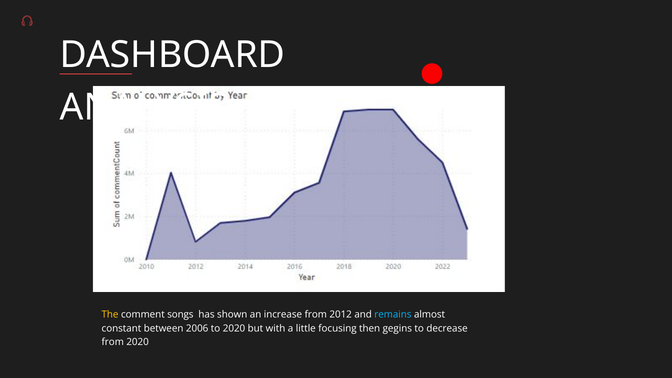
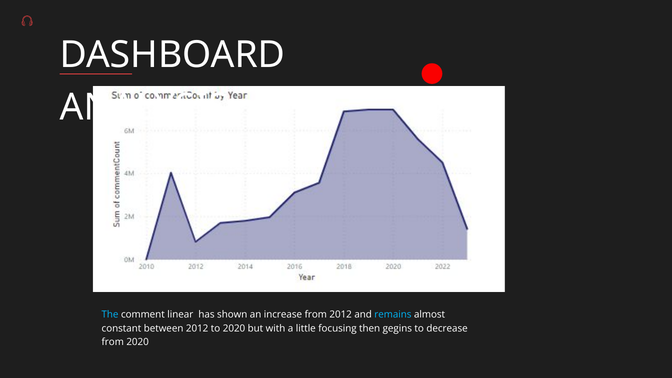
The colour: yellow -> light blue
songs: songs -> linear
between 2006: 2006 -> 2012
